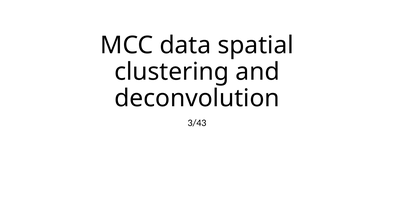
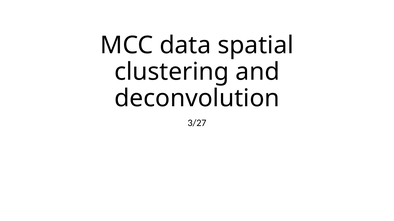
3/43: 3/43 -> 3/27
